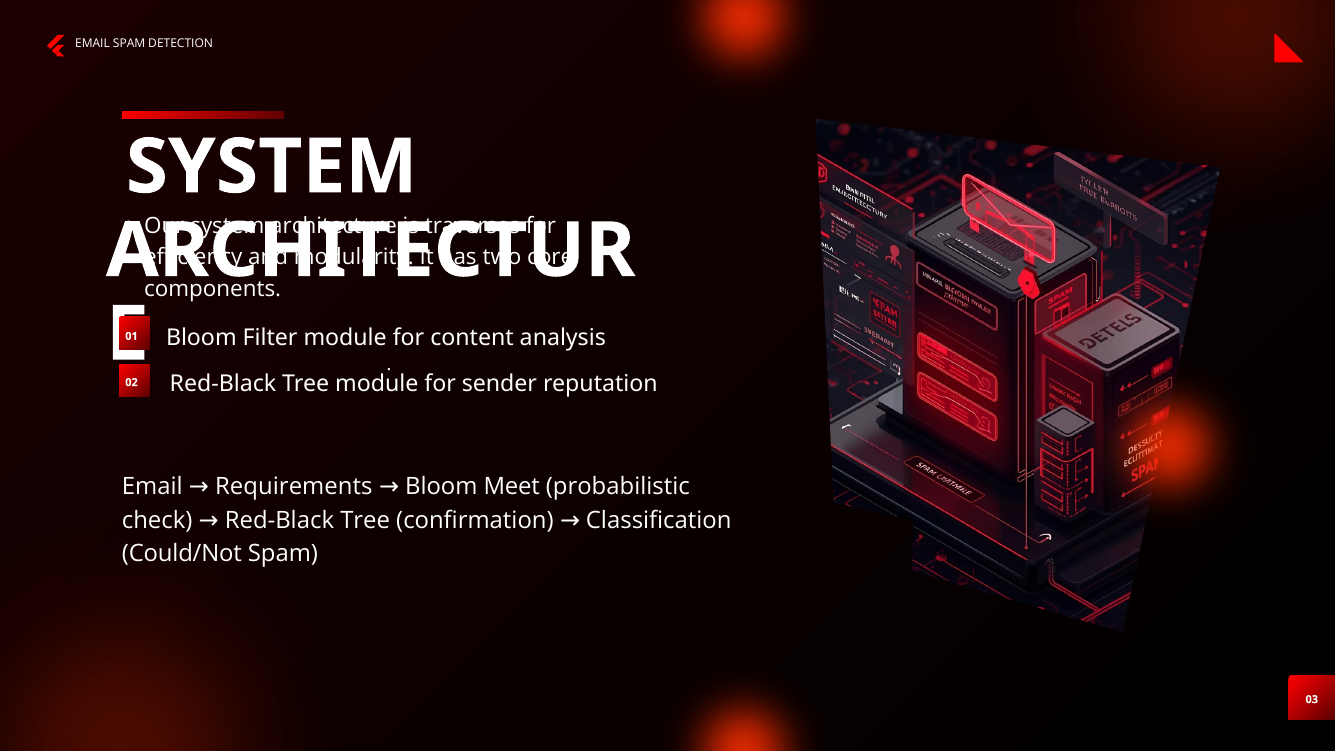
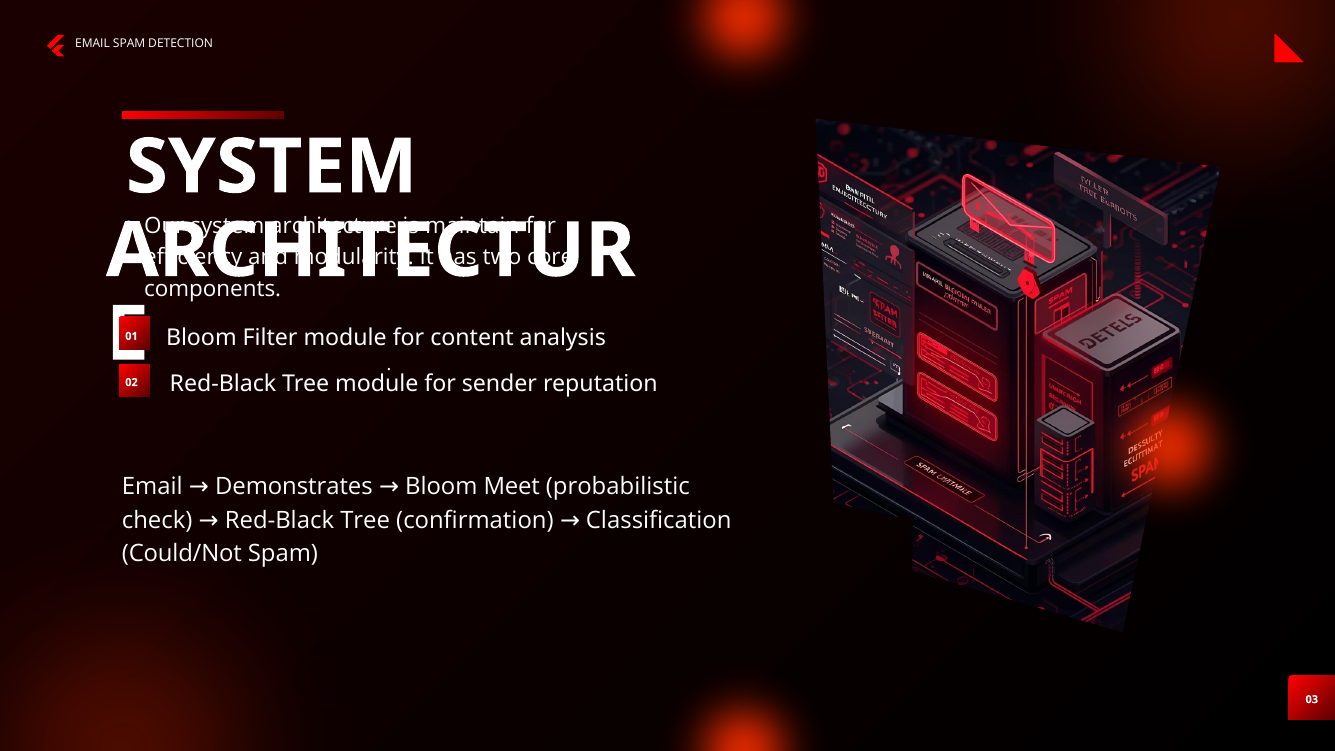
traverses: traverses -> maintain
Requirements: Requirements -> Demonstrates
